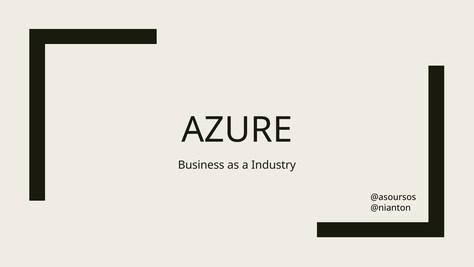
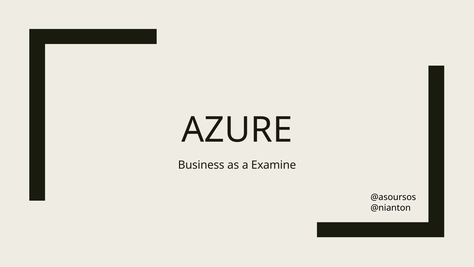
Industry: Industry -> Examine
